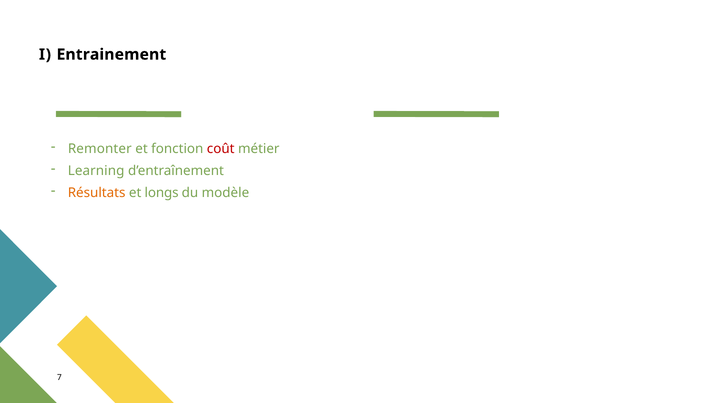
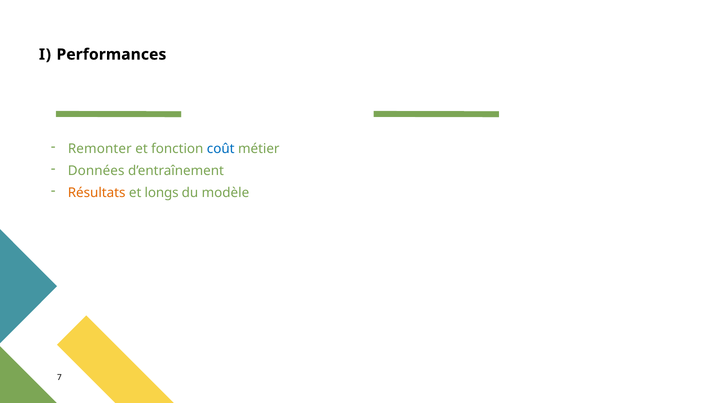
Entrainement: Entrainement -> Performances
coût colour: red -> blue
Learning: Learning -> Données
